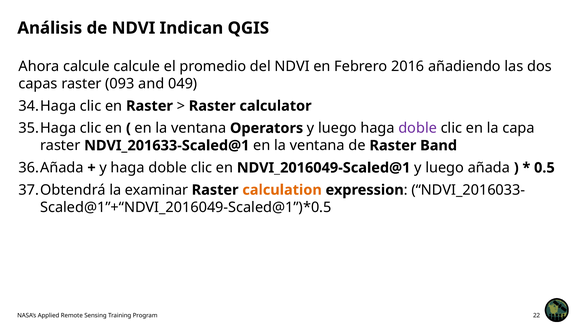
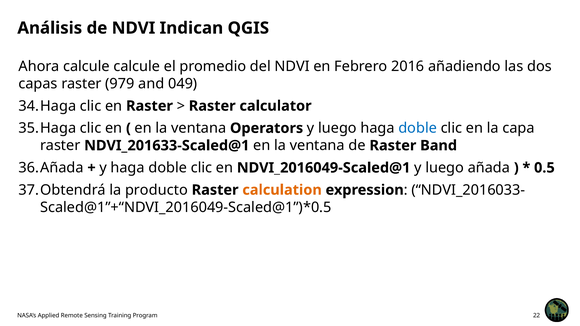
093: 093 -> 979
doble at (418, 128) colour: purple -> blue
examinar: examinar -> producto
